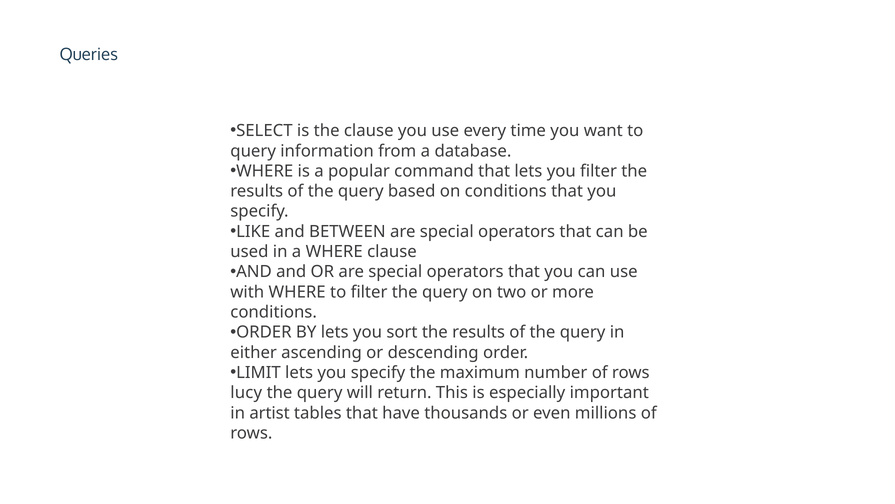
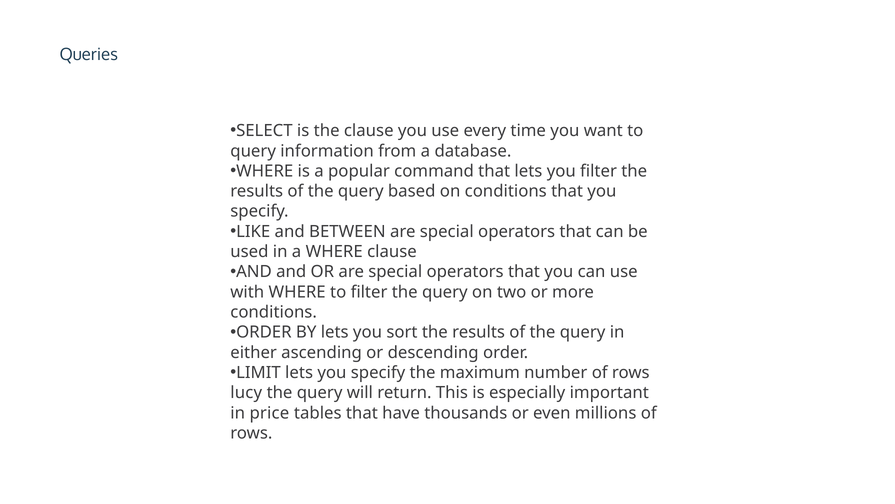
artist: artist -> price
